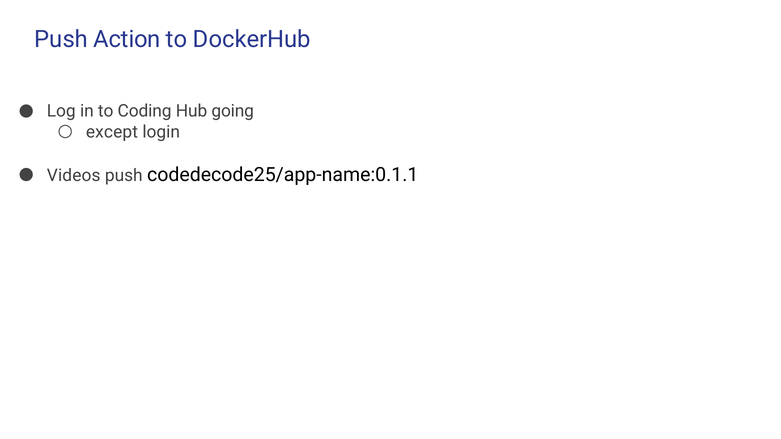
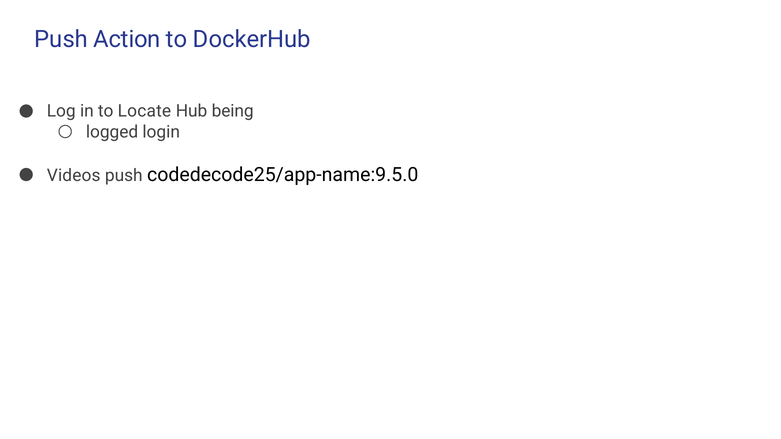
Coding: Coding -> Locate
going: going -> being
except: except -> logged
codedecode25/app-name:0.1.1: codedecode25/app-name:0.1.1 -> codedecode25/app-name:9.5.0
